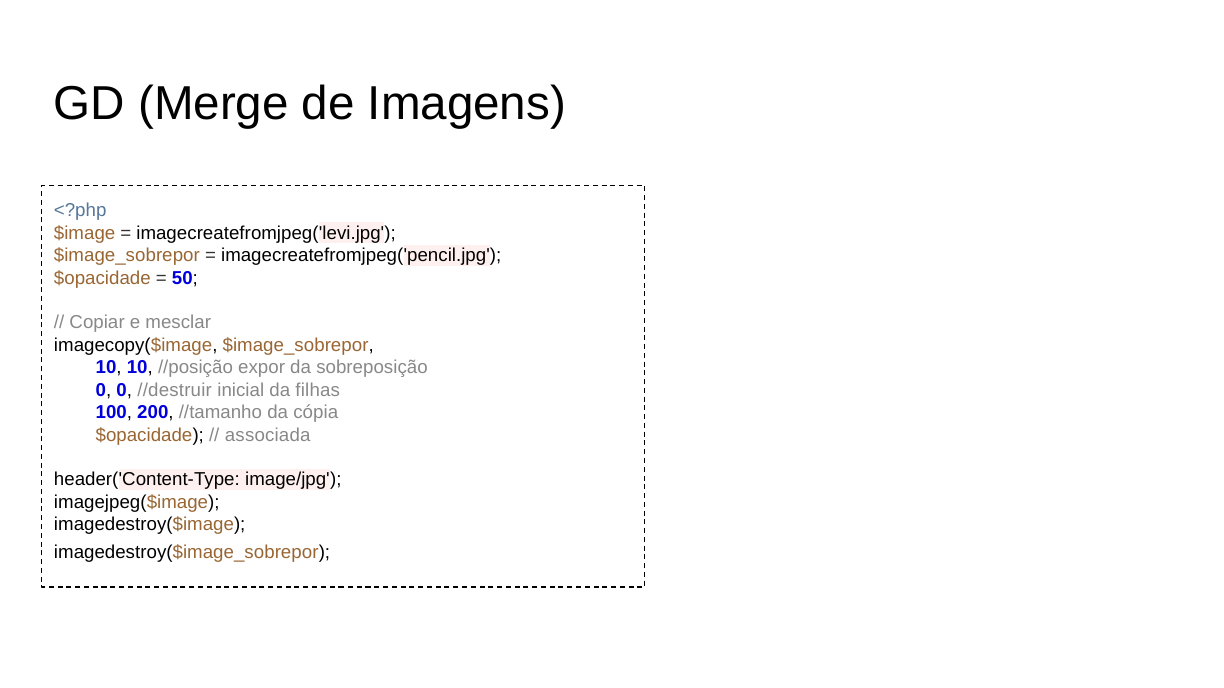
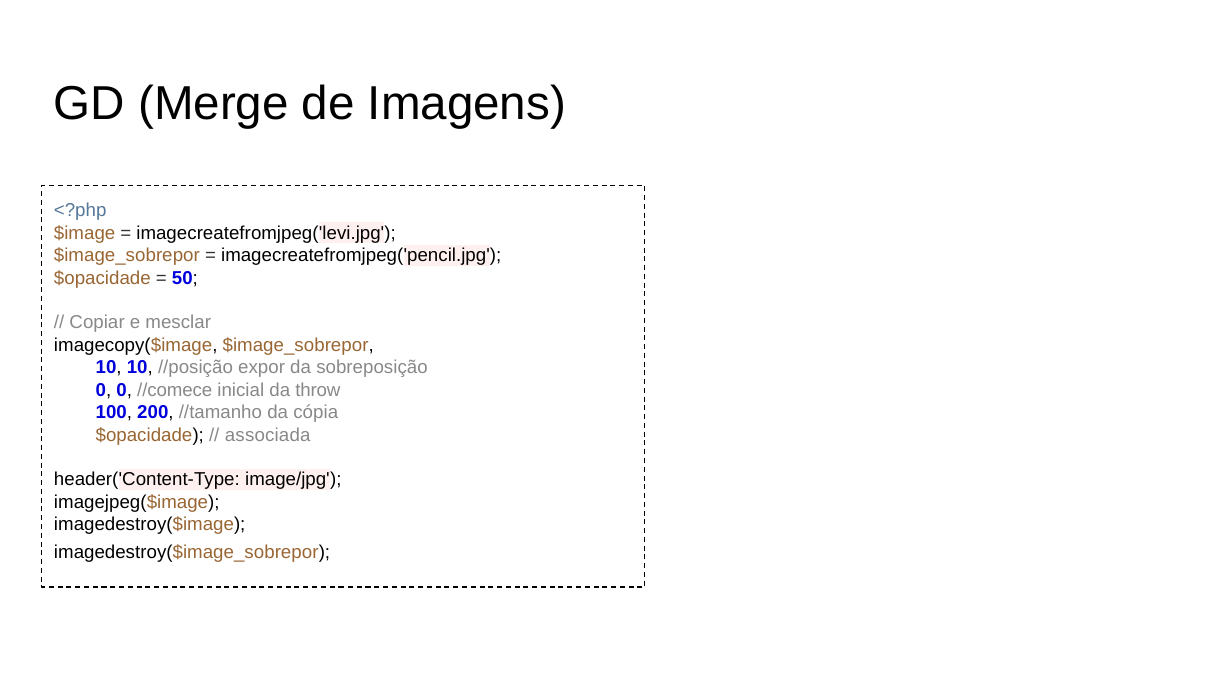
//destruir: //destruir -> //comece
filhas: filhas -> throw
